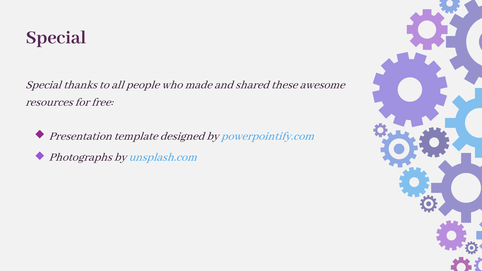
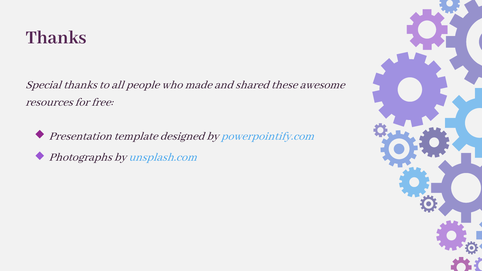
Special at (56, 37): Special -> Thanks
